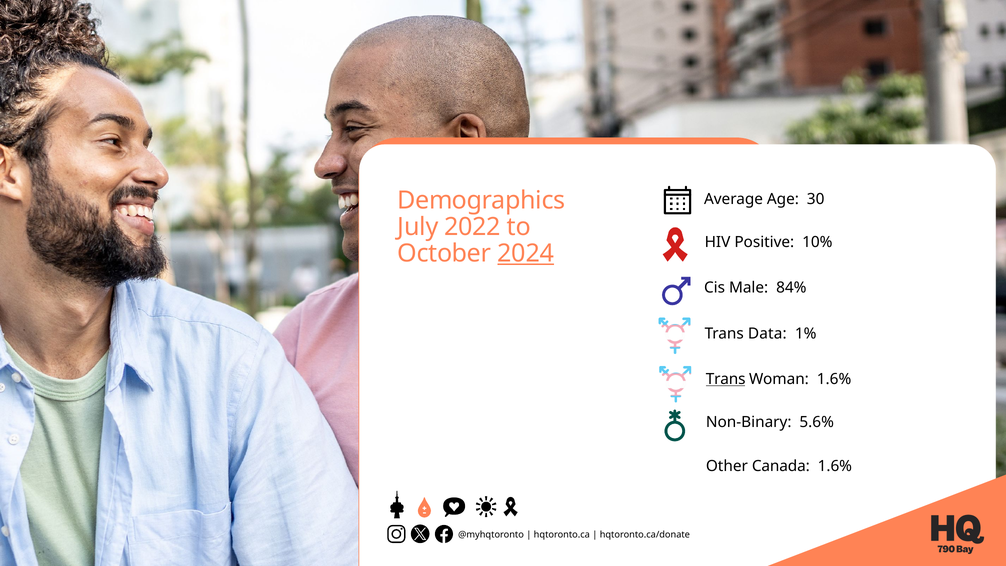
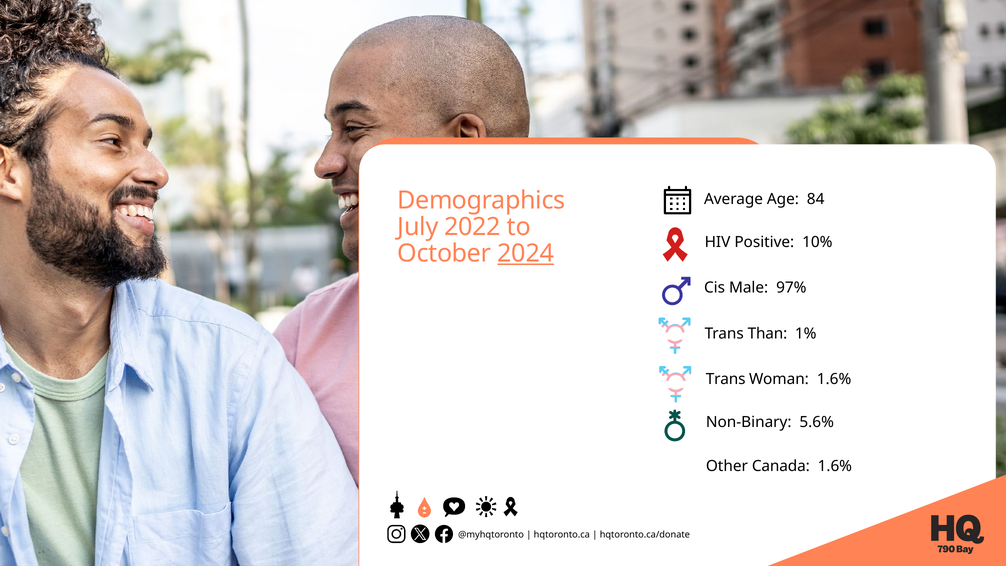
30: 30 -> 84
84%: 84% -> 97%
Data: Data -> Than
Trans at (726, 379) underline: present -> none
